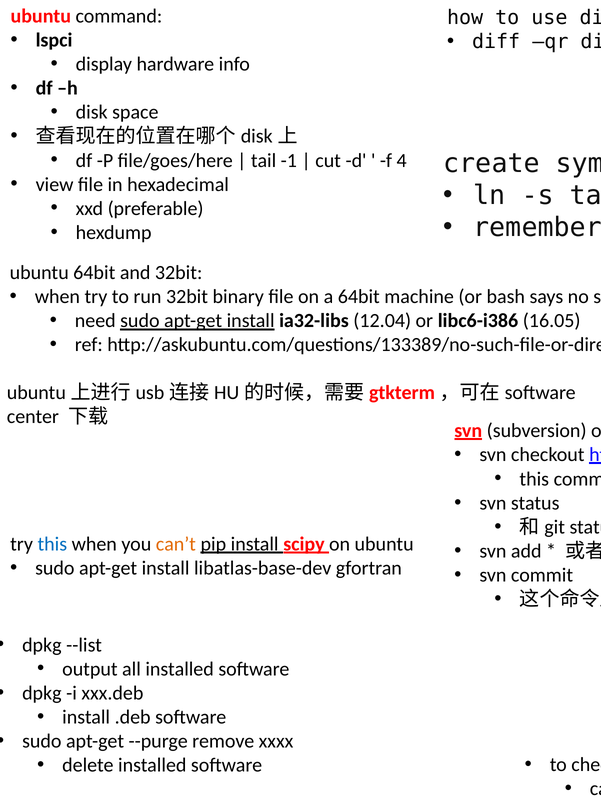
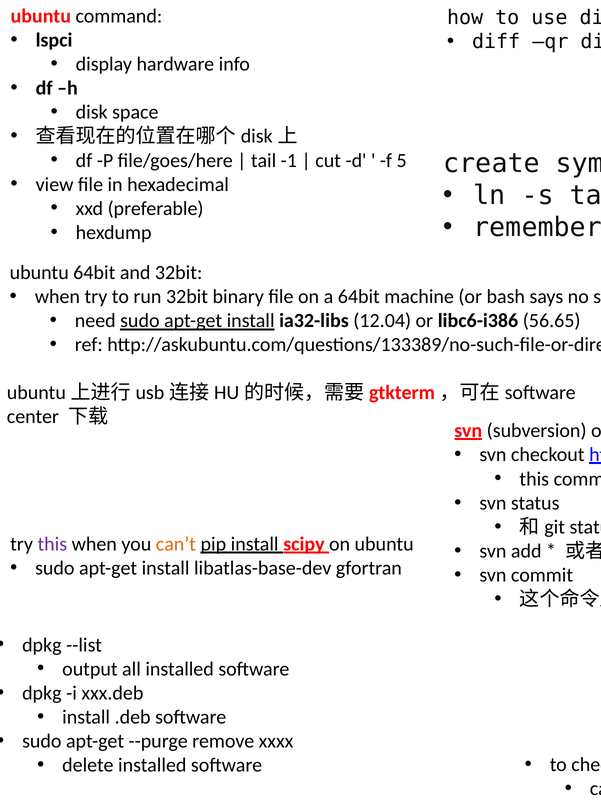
4: 4 -> 5
16.05: 16.05 -> 56.65
this at (52, 544) colour: blue -> purple
